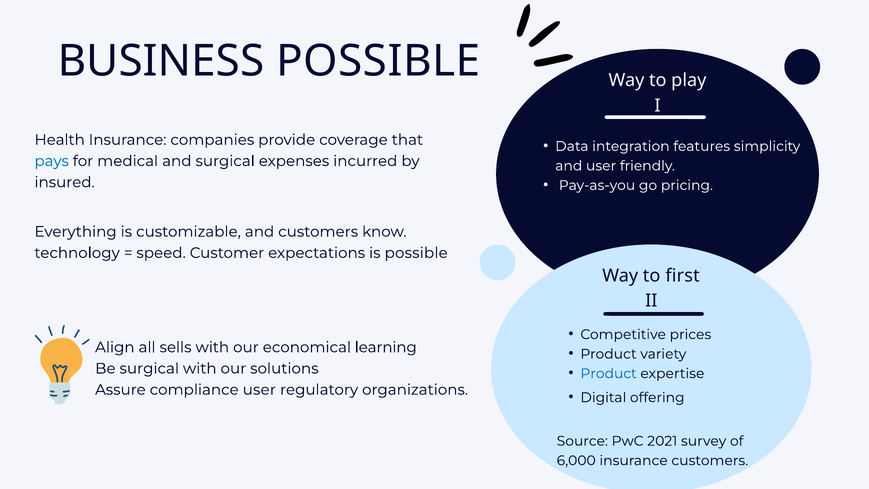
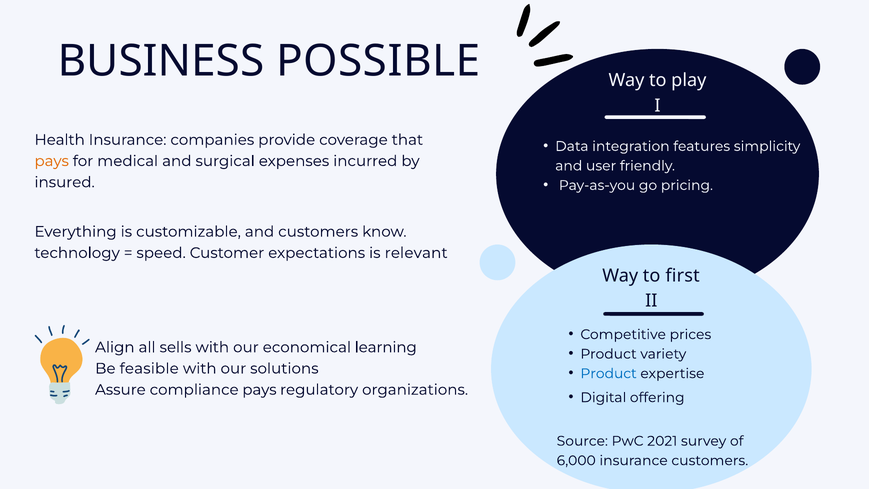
pays at (52, 161) colour: blue -> orange
is possible: possible -> relevant
Be surgical: surgical -> feasible
compliance user: user -> pays
